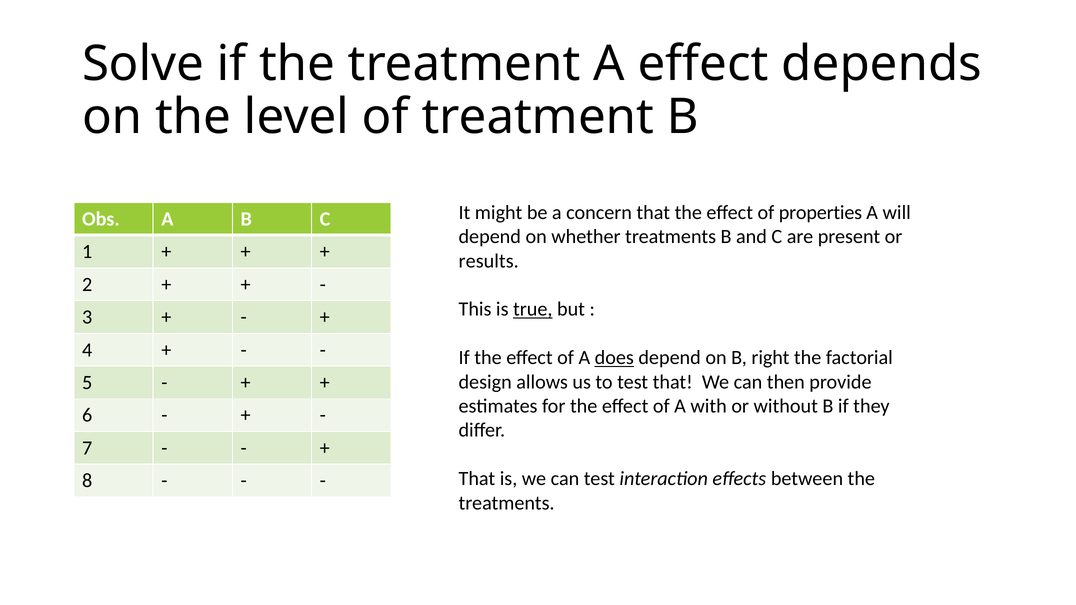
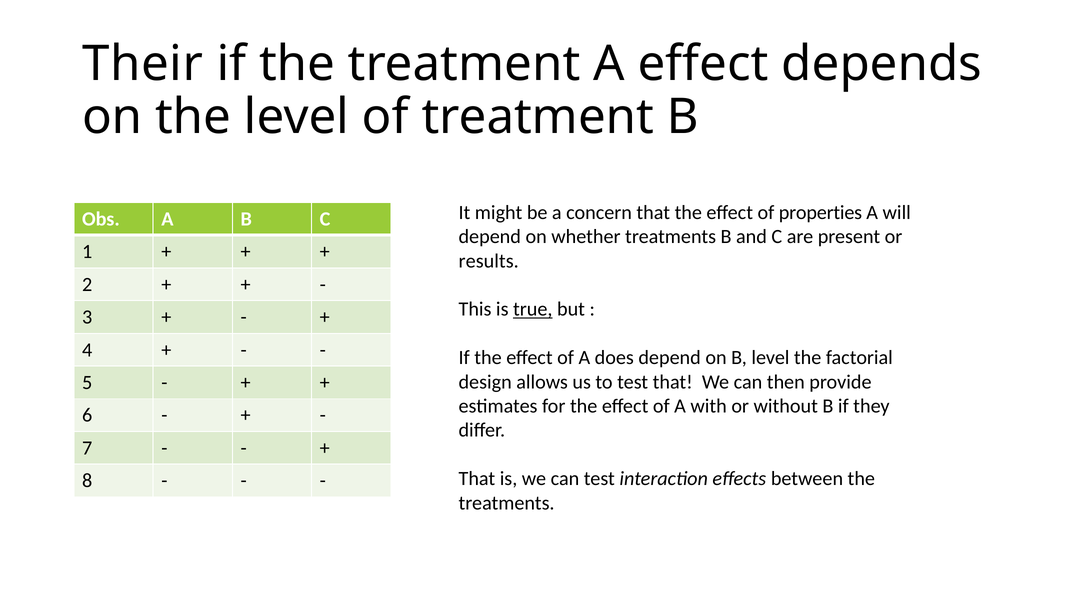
Solve: Solve -> Their
does underline: present -> none
B right: right -> level
